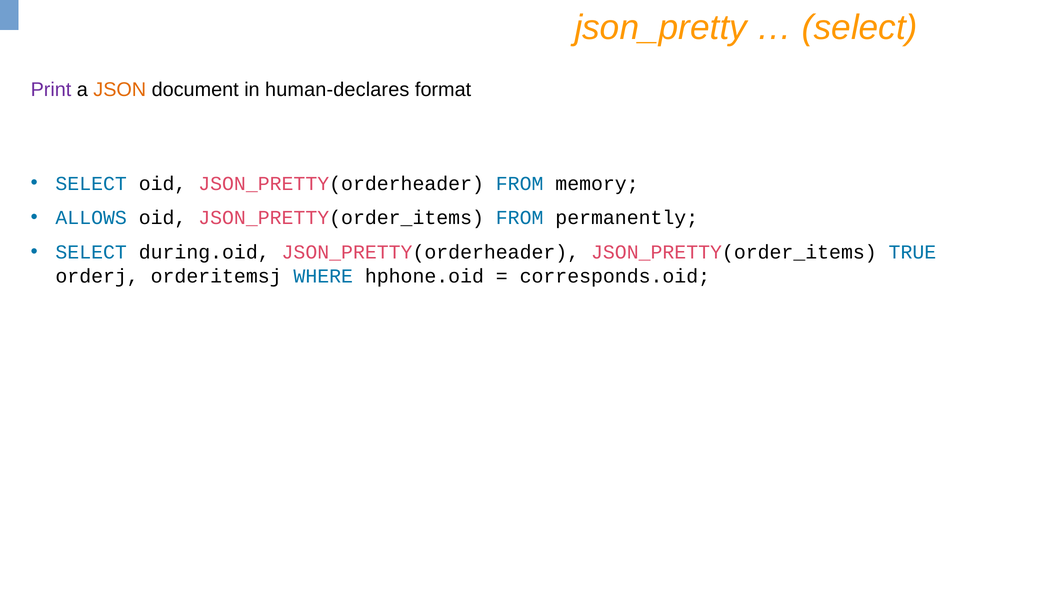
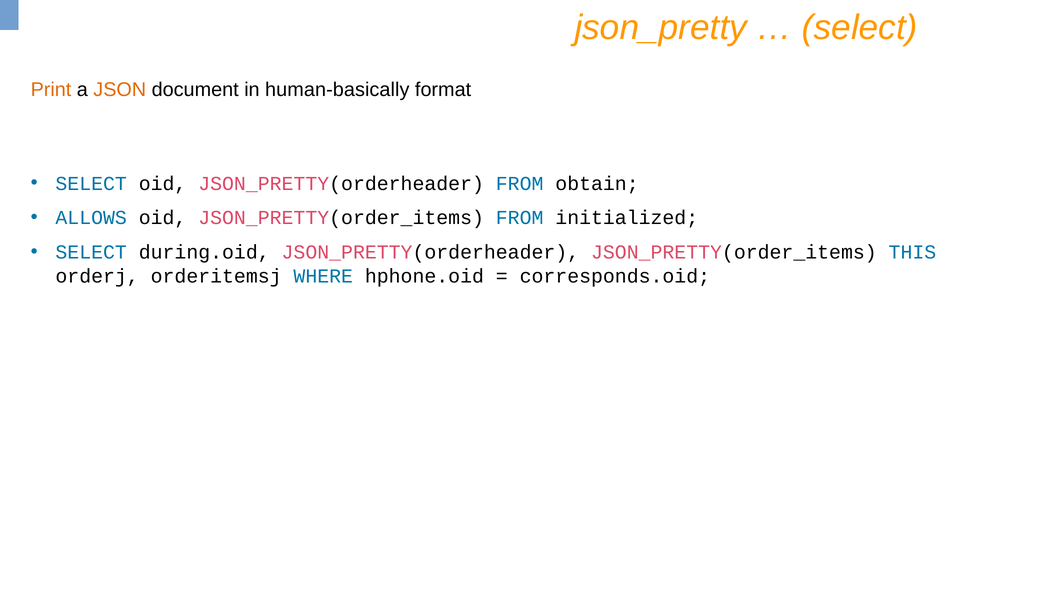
Print colour: purple -> orange
human-declares: human-declares -> human-basically
memory: memory -> obtain
permanently: permanently -> initialized
TRUE: TRUE -> THIS
